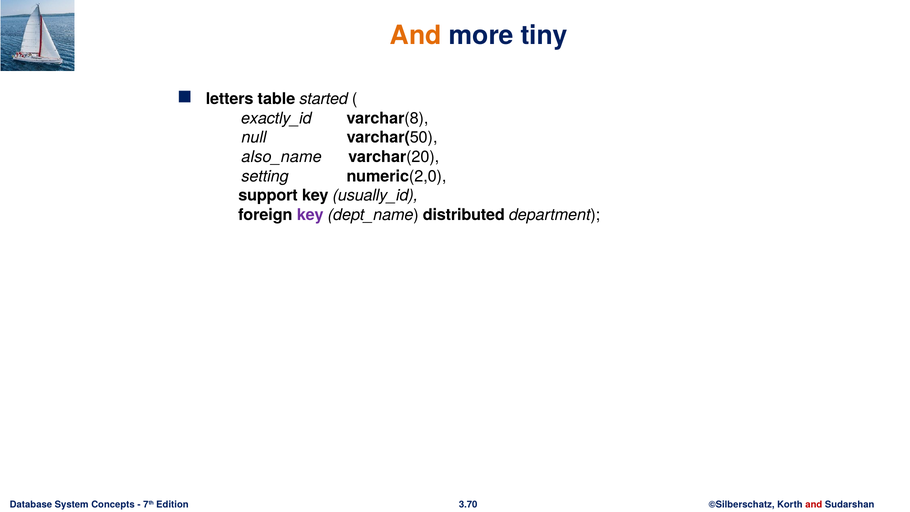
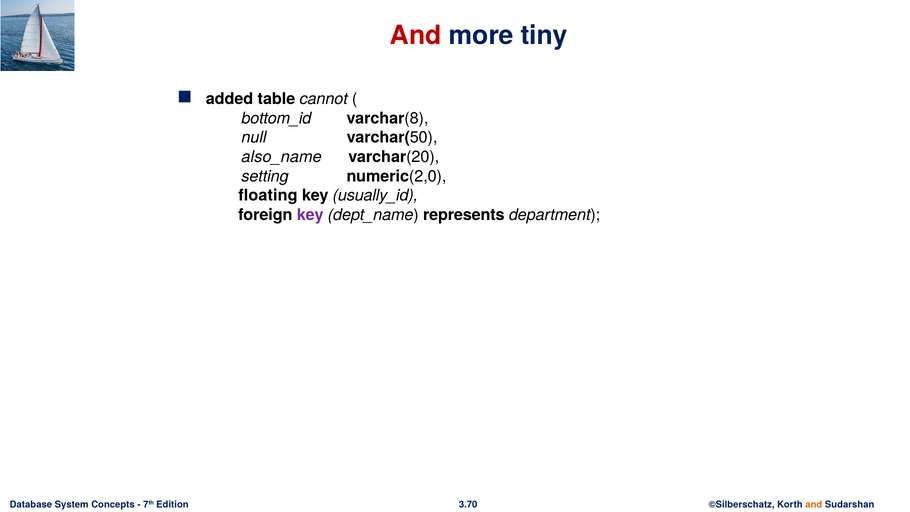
And at (416, 36) colour: orange -> red
letters: letters -> added
started: started -> cannot
exactly_id: exactly_id -> bottom_id
support: support -> floating
distributed: distributed -> represents
and at (814, 504) colour: red -> orange
